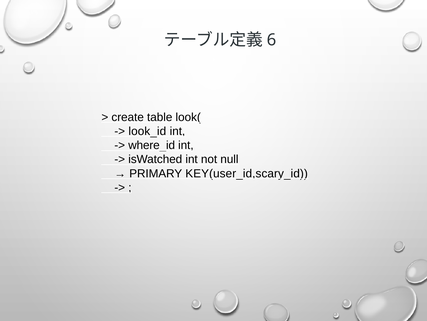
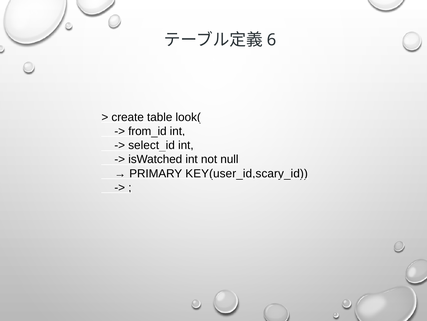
look_id: look_id -> from_id
where_id: where_id -> select_id
